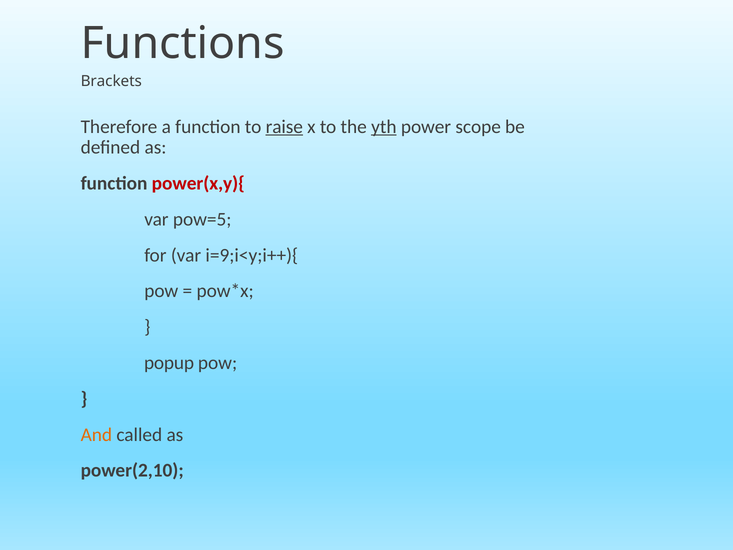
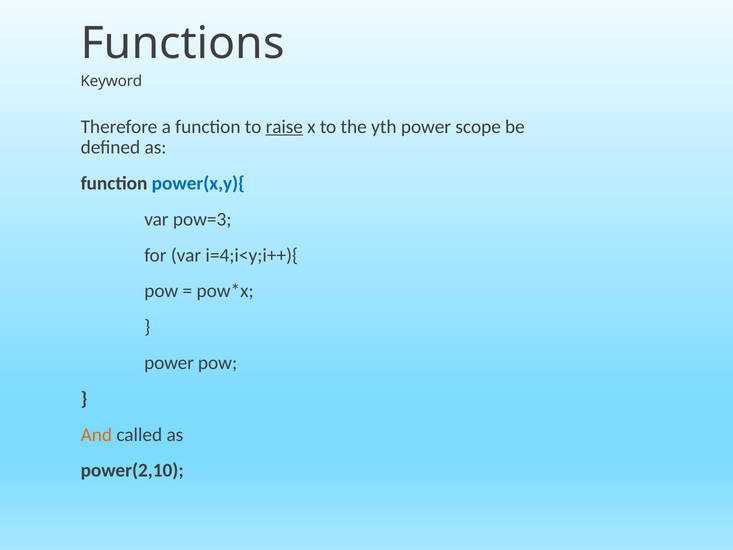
Brackets: Brackets -> Keyword
yth underline: present -> none
power(x,y){ colour: red -> blue
pow=5: pow=5 -> pow=3
i=9;i<y;i++){: i=9;i<y;i++){ -> i=4;i<y;i++){
popup at (169, 363): popup -> power
